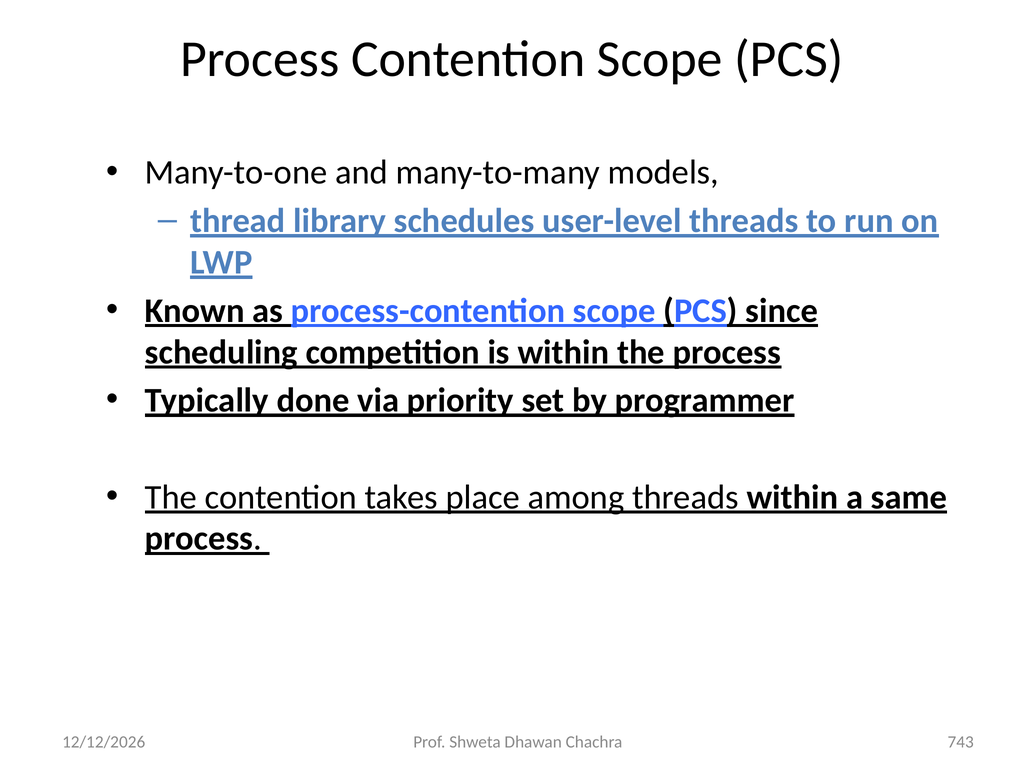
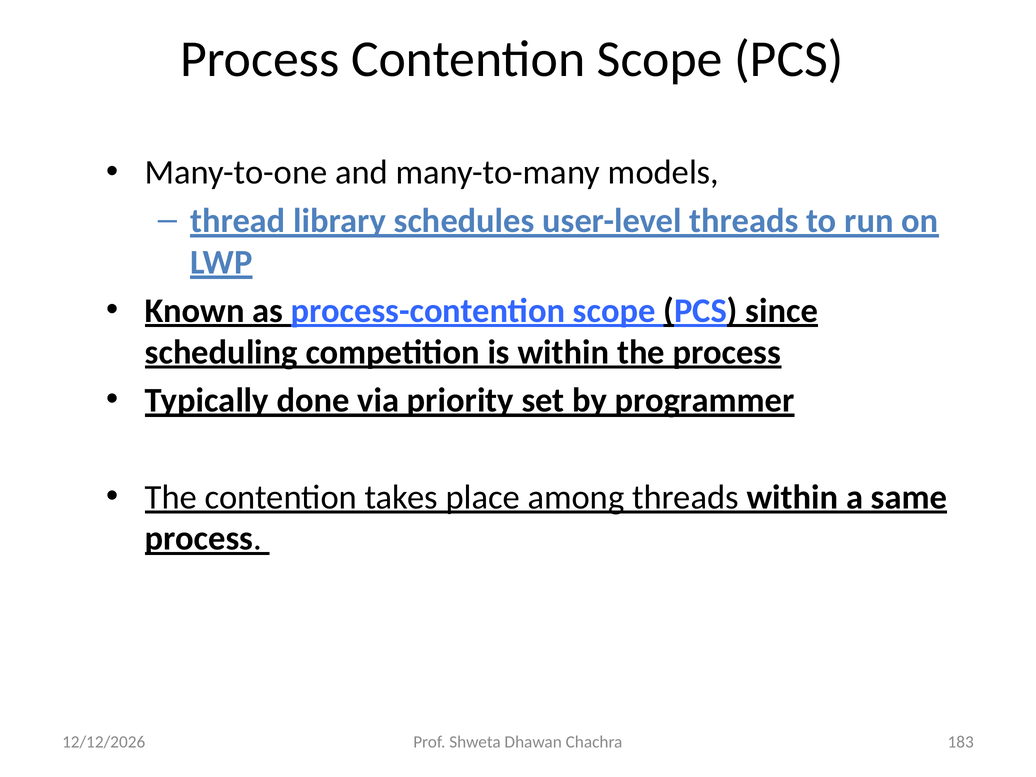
743: 743 -> 183
